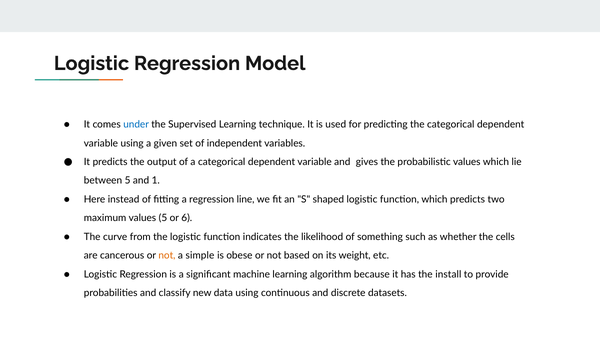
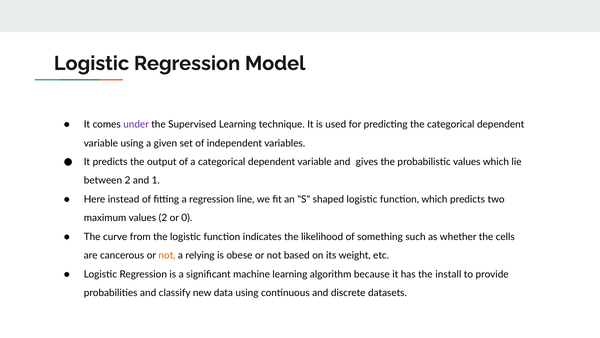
under colour: blue -> purple
between 5: 5 -> 2
values 5: 5 -> 2
6: 6 -> 0
simple: simple -> relying
